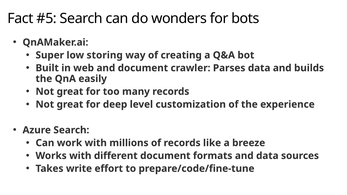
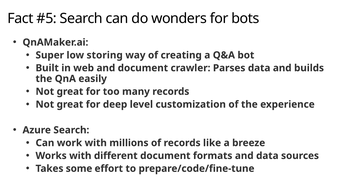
write: write -> some
